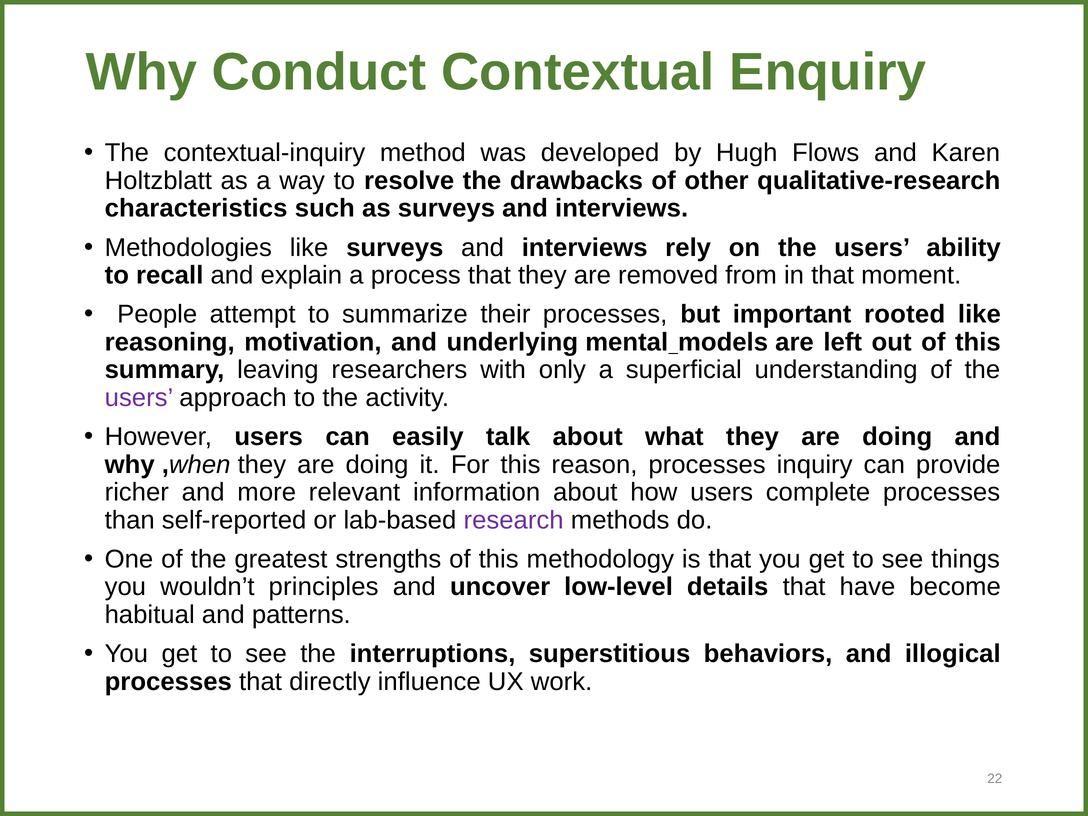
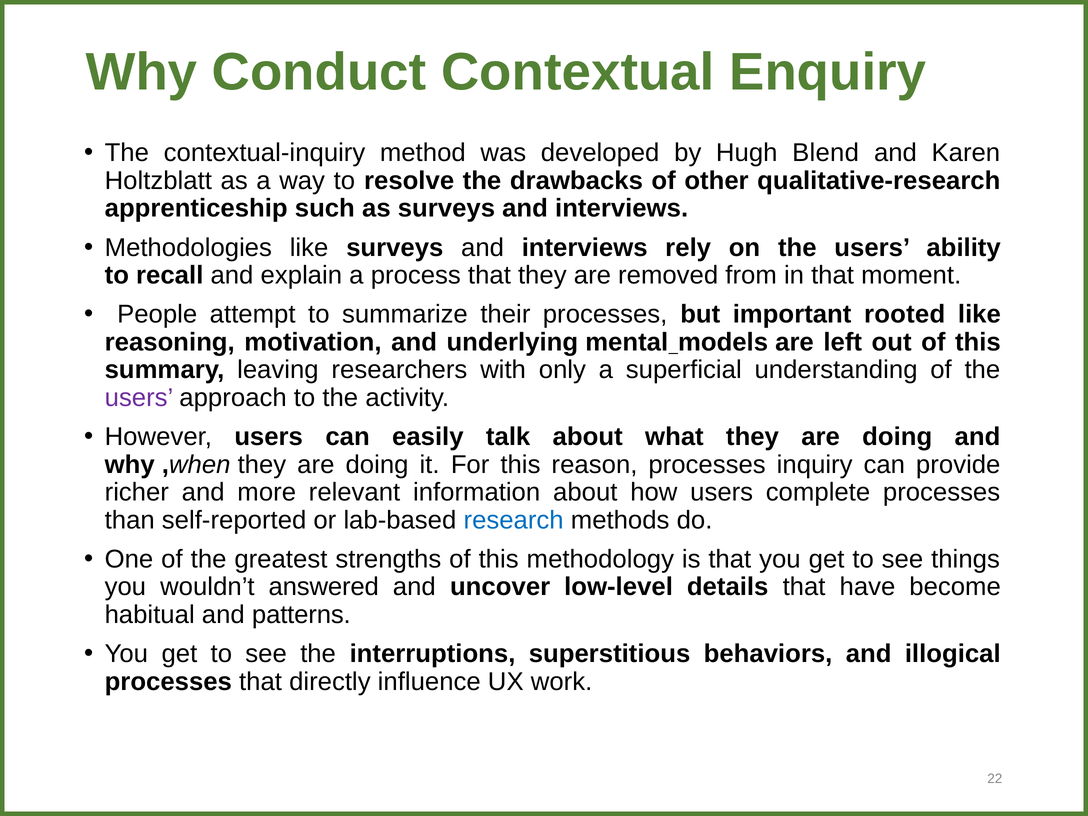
Flows: Flows -> Blend
characteristics: characteristics -> apprenticeship
research colour: purple -> blue
principles: principles -> answered
